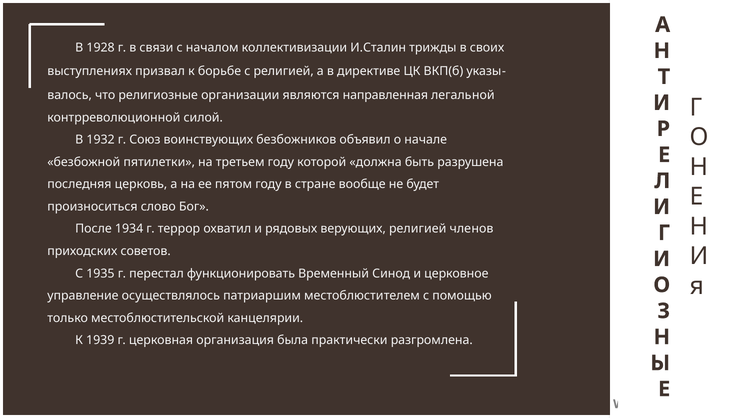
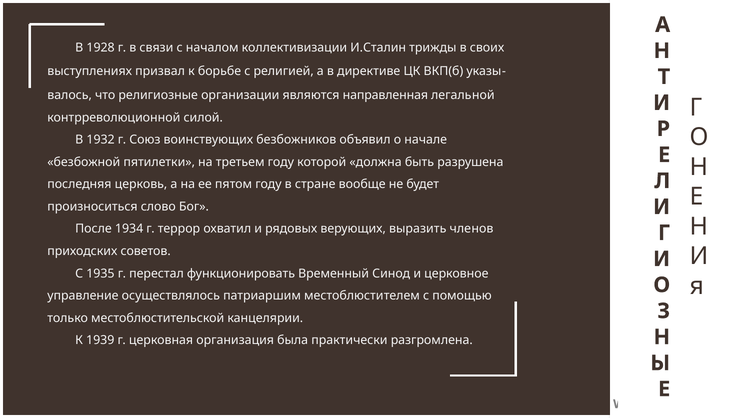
верующих религией: религией -> выразить
